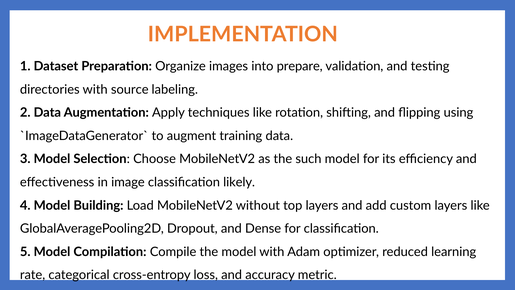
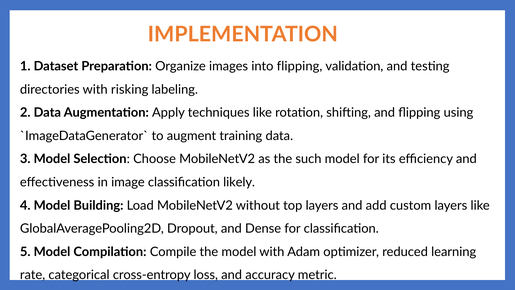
into prepare: prepare -> flipping
source: source -> risking
